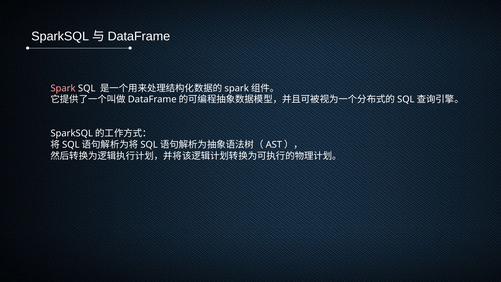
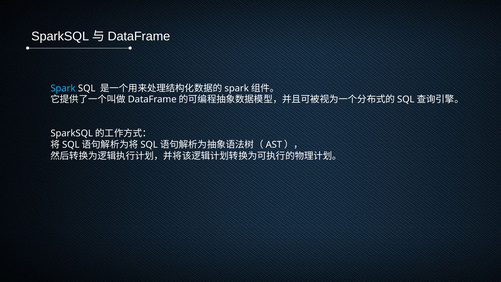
Spark colour: pink -> light blue
